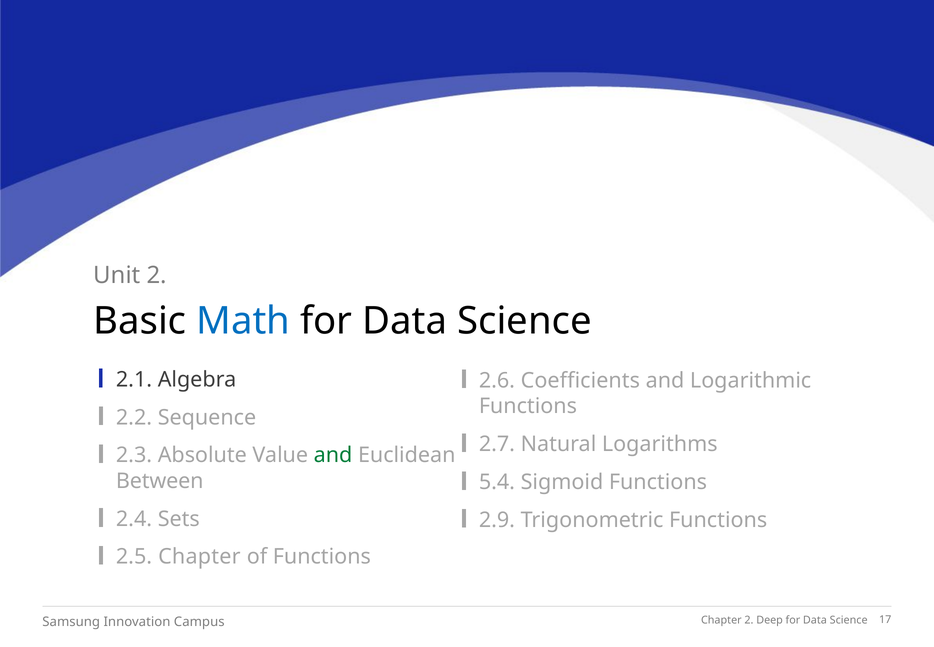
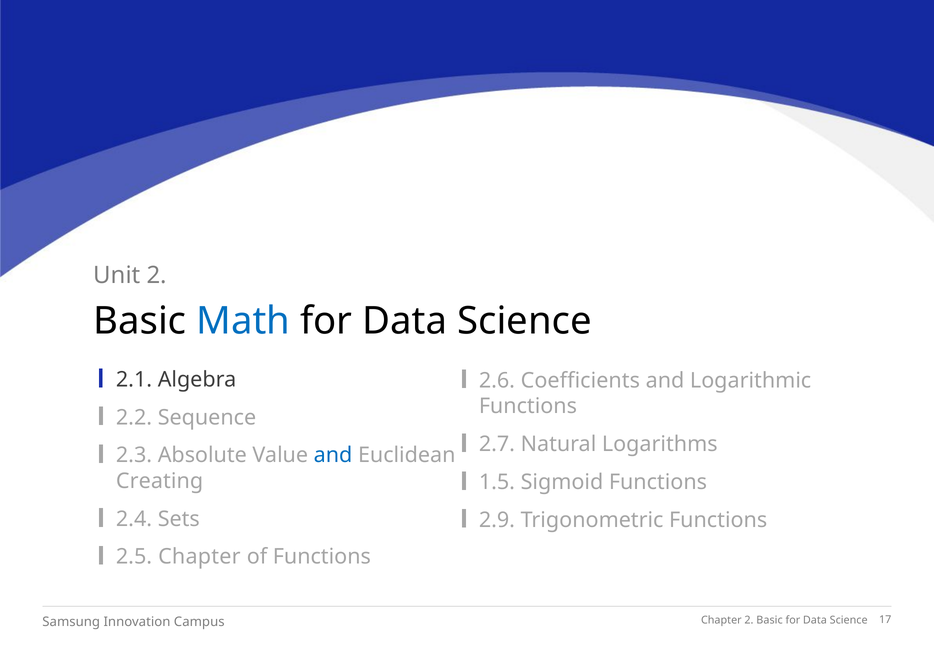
and at (333, 455) colour: green -> blue
Between: Between -> Creating
5.4: 5.4 -> 1.5
2 Deep: Deep -> Basic
